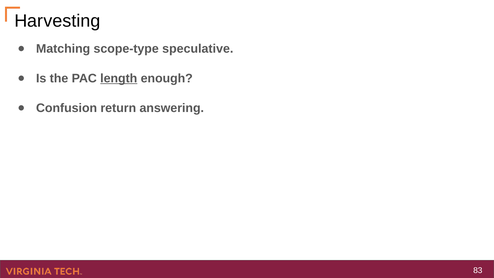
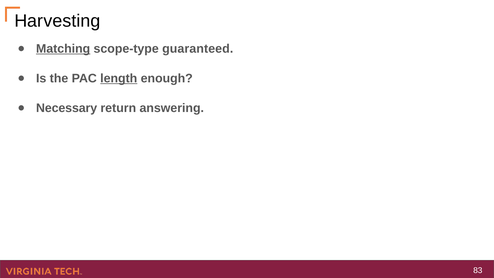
Matching underline: none -> present
speculative: speculative -> guaranteed
Confusion: Confusion -> Necessary
